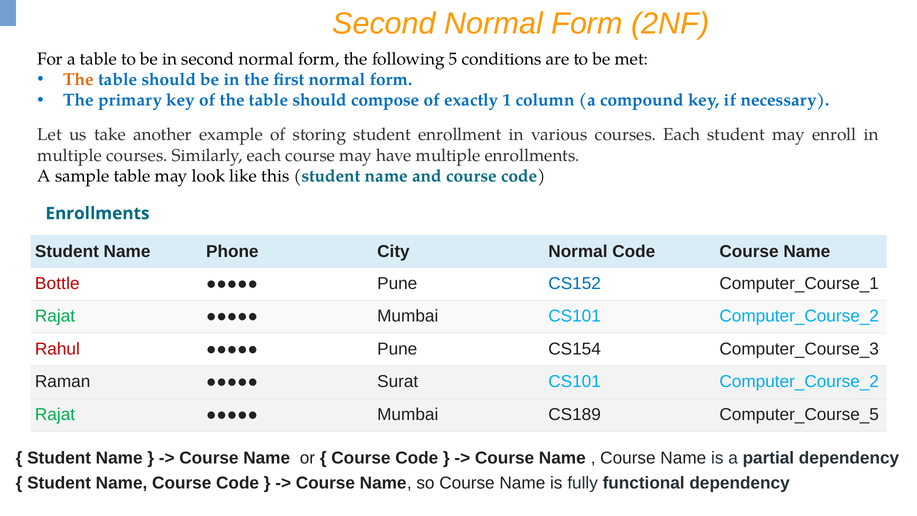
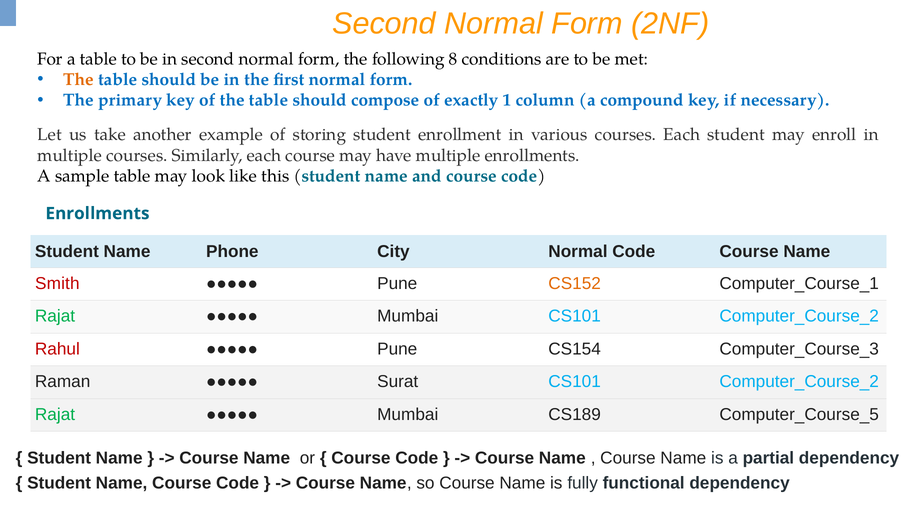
5: 5 -> 8
Bottle: Bottle -> Smith
CS152 colour: blue -> orange
